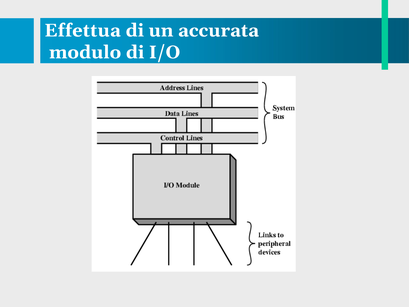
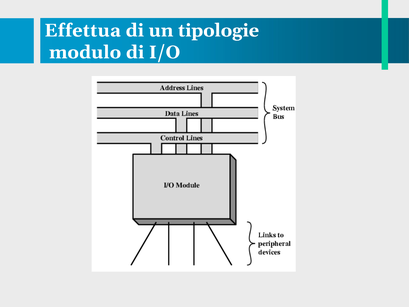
accurata: accurata -> tipologie
